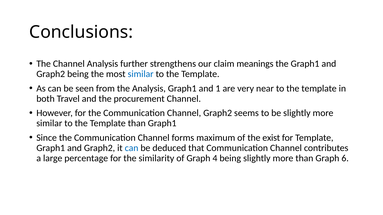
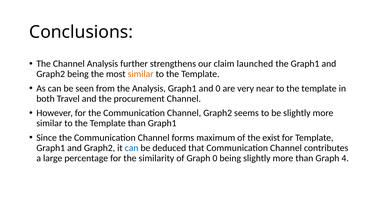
meanings: meanings -> launched
similar at (141, 74) colour: blue -> orange
and 1: 1 -> 0
Graph 4: 4 -> 0
6: 6 -> 4
